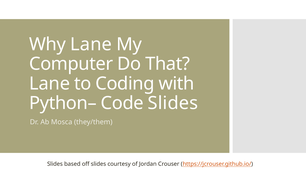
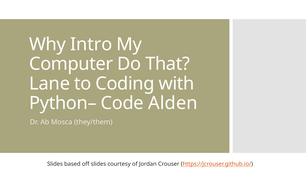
Why Lane: Lane -> Intro
Code Slides: Slides -> Alden
